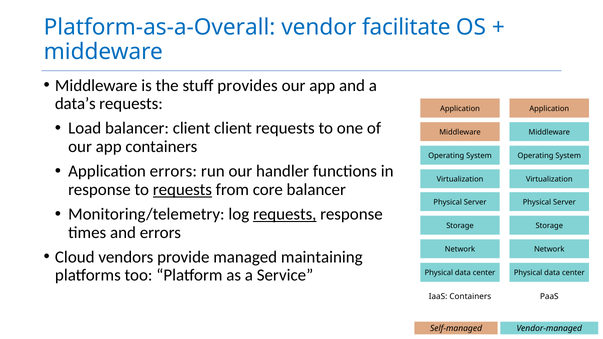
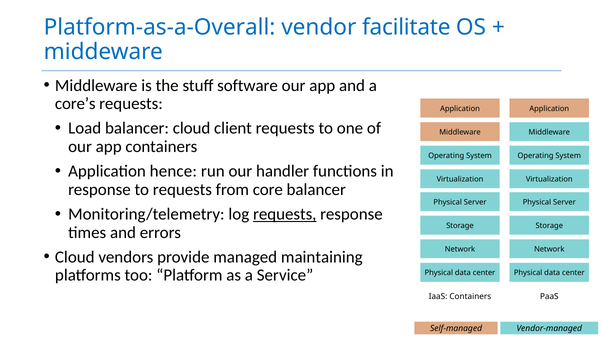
provides: provides -> software
data’s: data’s -> core’s
balancer client: client -> cloud
Application errors: errors -> hence
requests at (182, 190) underline: present -> none
